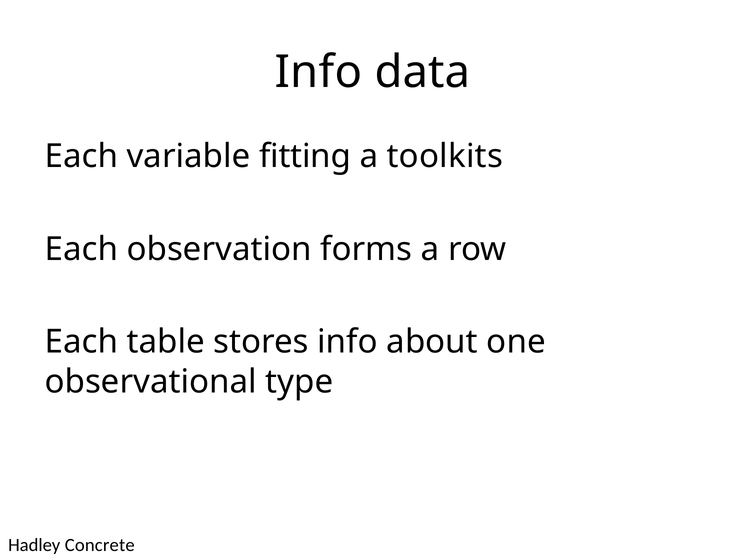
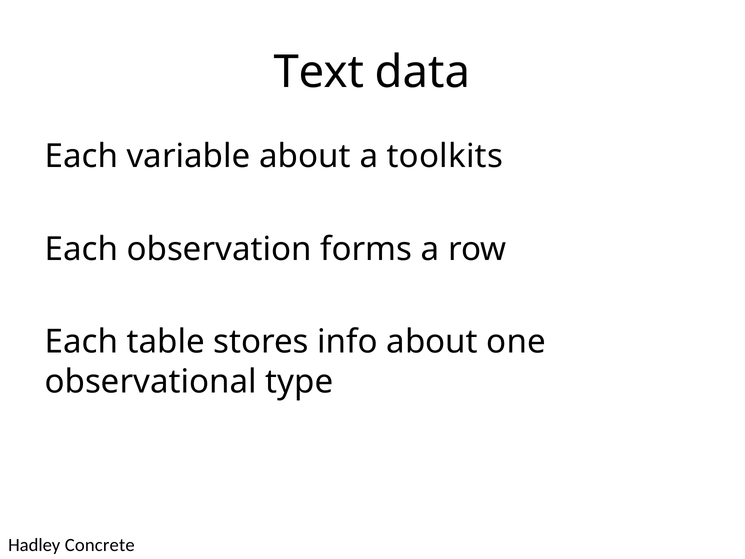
Info at (319, 72): Info -> Text
variable fitting: fitting -> about
